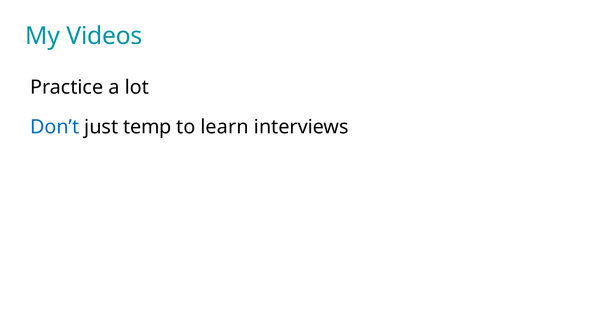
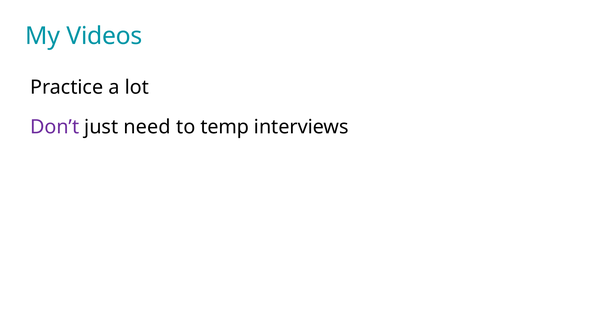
Don’t colour: blue -> purple
temp: temp -> need
learn: learn -> temp
